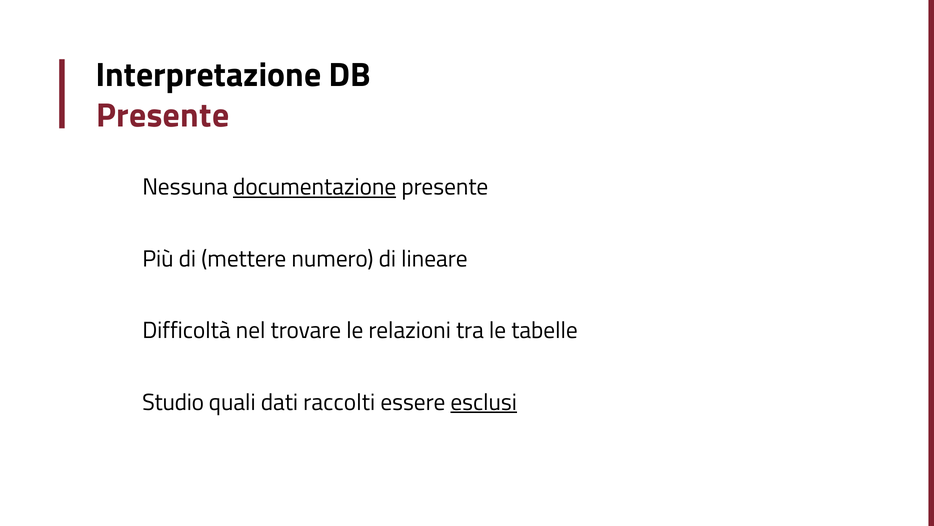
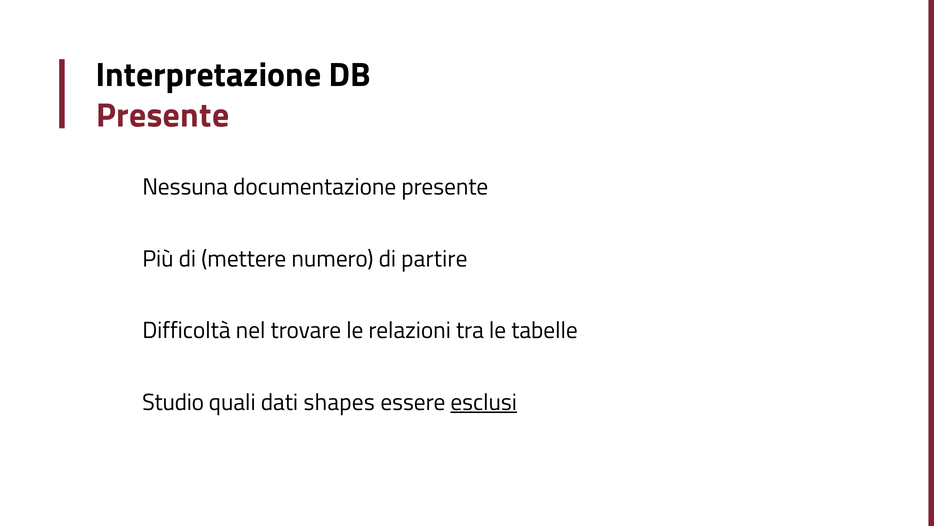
documentazione underline: present -> none
lineare: lineare -> partire
raccolti: raccolti -> shapes
